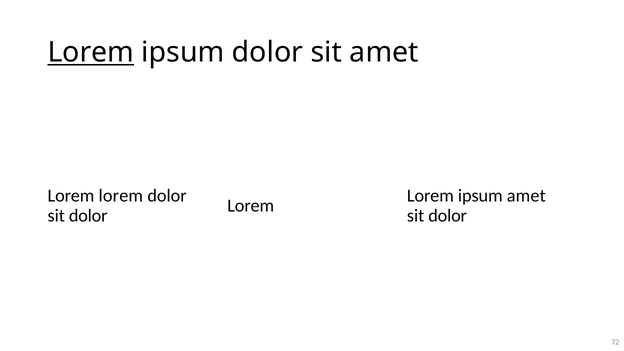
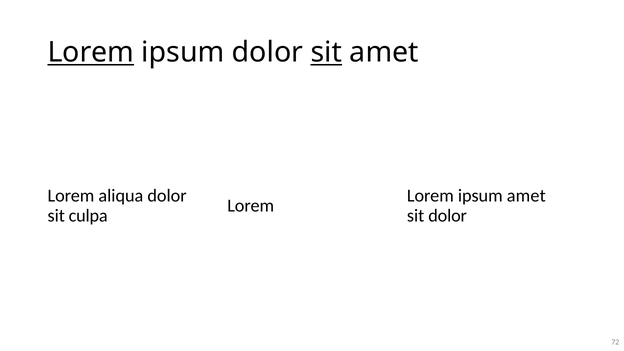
sit at (326, 52) underline: none -> present
lorem at (121, 196): lorem -> aliqua
dolor at (88, 216): dolor -> culpa
